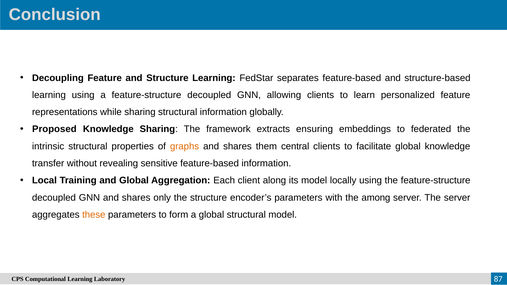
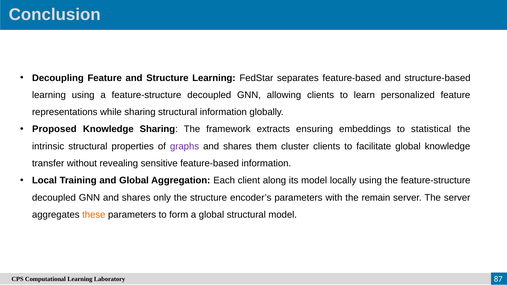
federated: federated -> statistical
graphs colour: orange -> purple
central: central -> cluster
among: among -> remain
